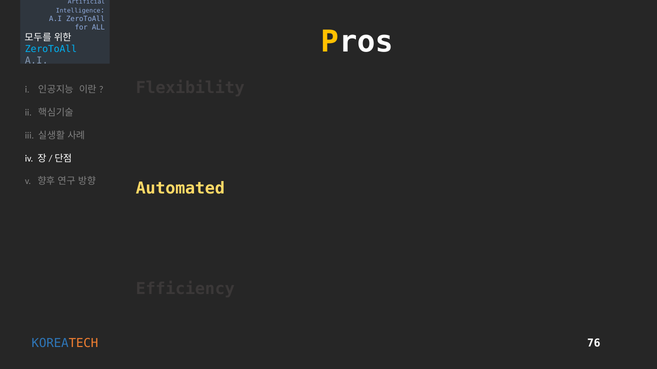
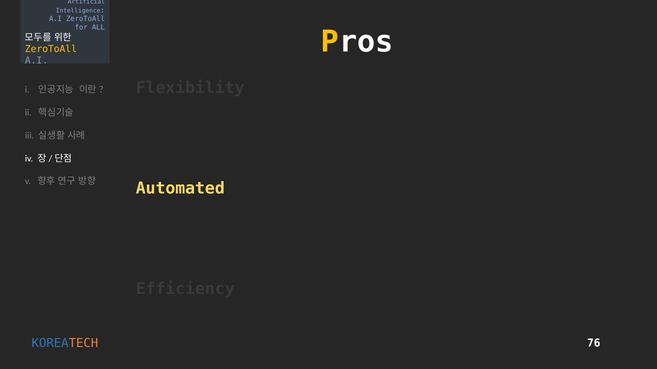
ZeroToAll at (51, 49) colour: light blue -> yellow
